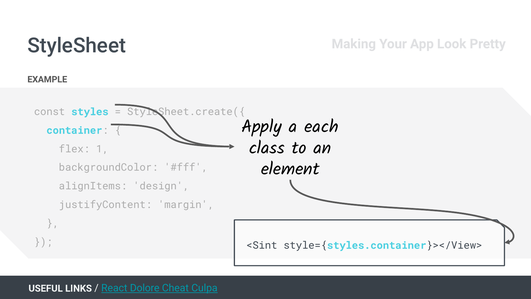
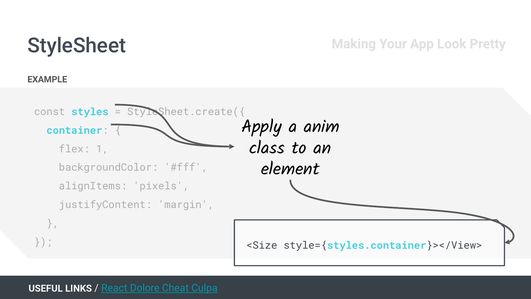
each: each -> anim
design: design -> pixels
<Sint: <Sint -> <Size
